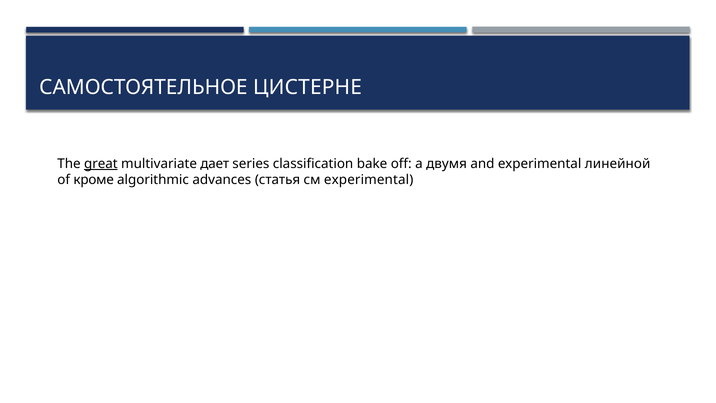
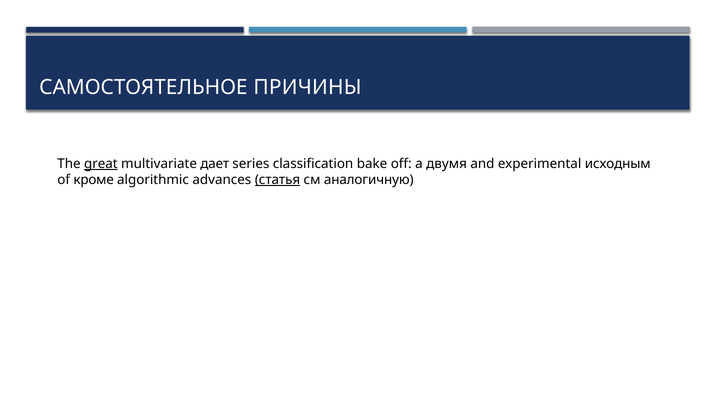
ЦИСТЕРНЕ: ЦИСТЕРНЕ -> ПРИЧИНЫ
линейной: линейной -> исходным
статья underline: none -> present
см experimental: experimental -> аналогичную
